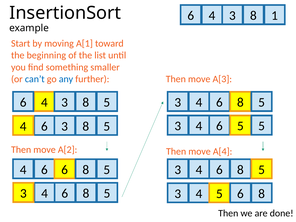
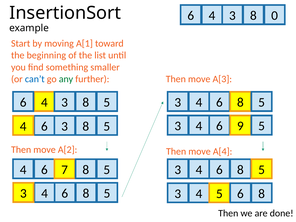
1: 1 -> 0
any colour: blue -> green
6 5: 5 -> 9
6 at (65, 170): 6 -> 7
